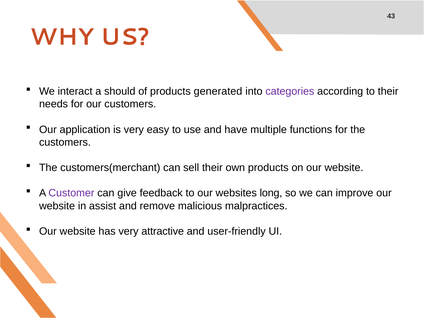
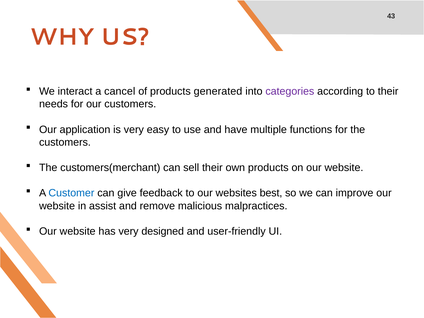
should: should -> cancel
Customer colour: purple -> blue
long: long -> best
attractive: attractive -> designed
